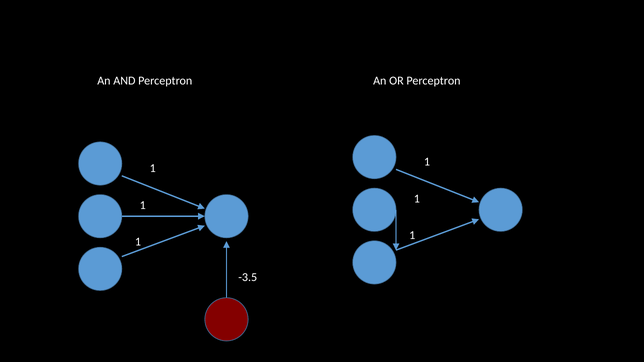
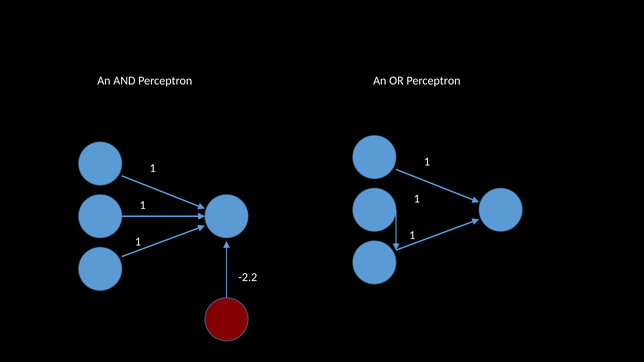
-3.5: -3.5 -> -2.2
